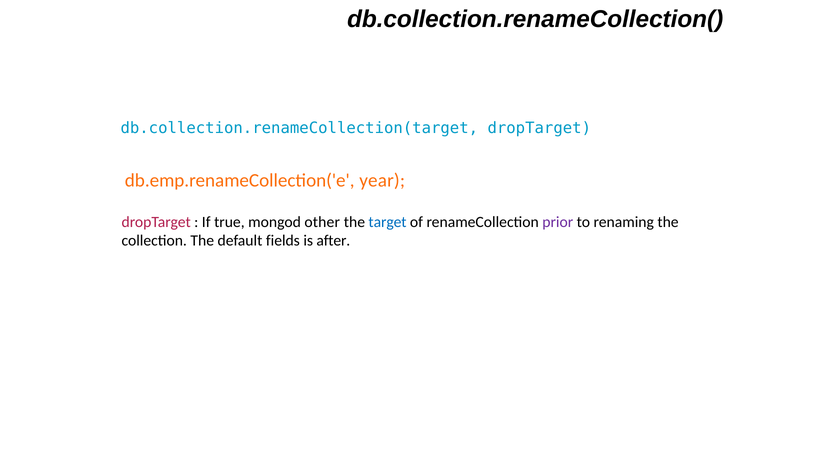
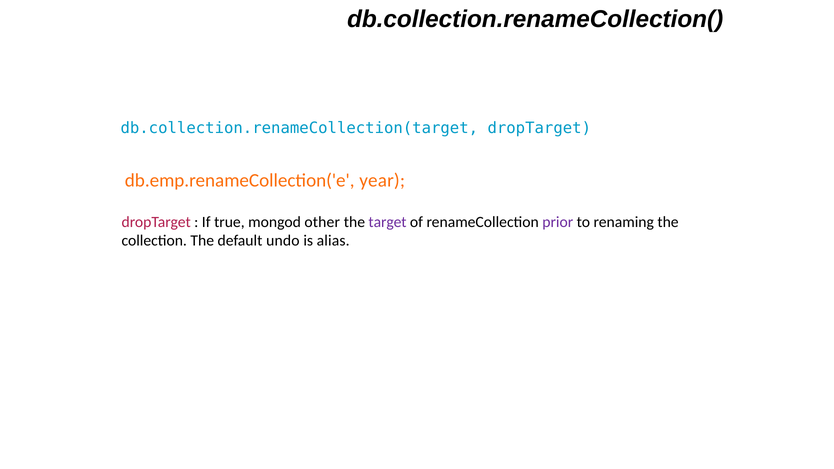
target colour: blue -> purple
fields: fields -> undo
after: after -> alias
